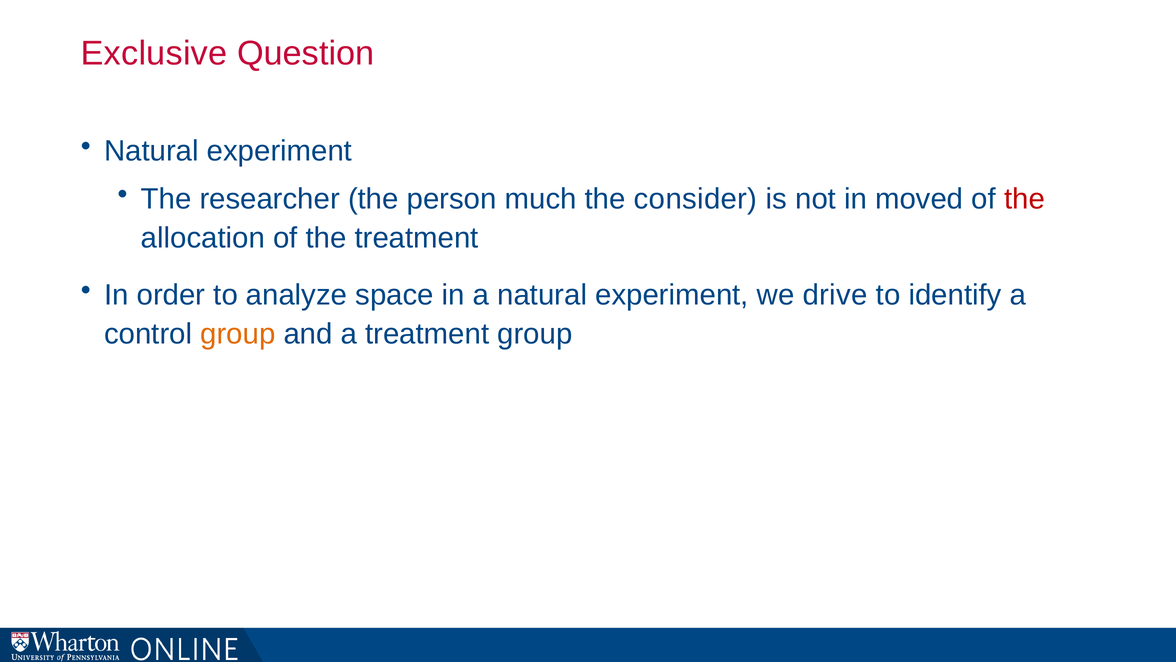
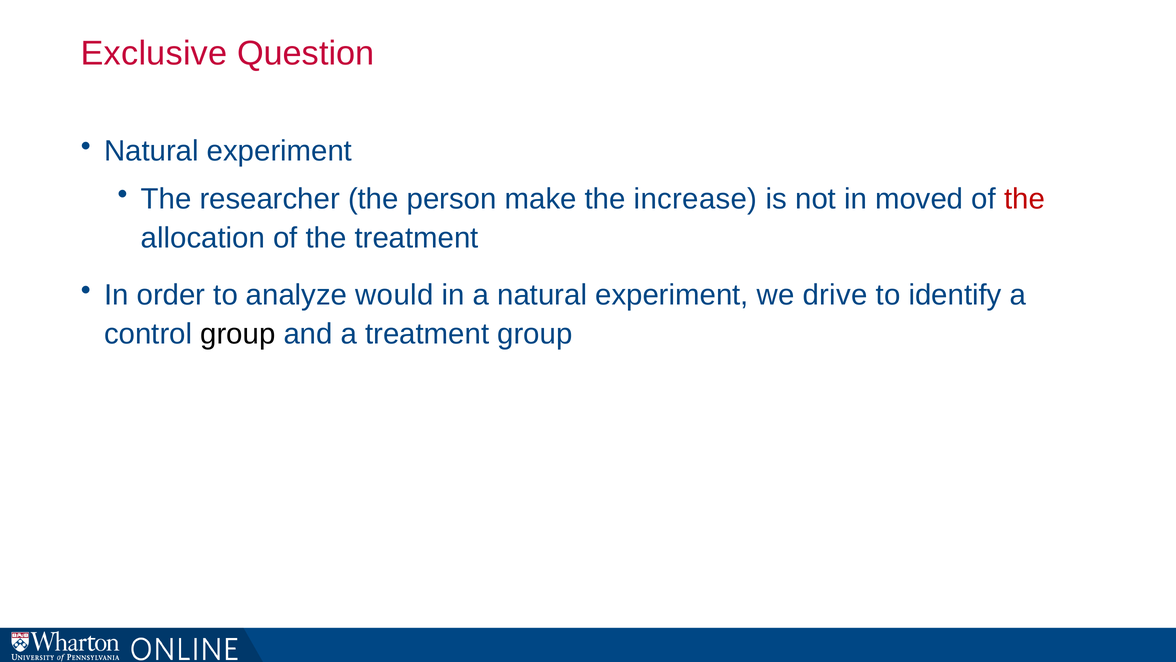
much: much -> make
consider: consider -> increase
space: space -> would
group at (238, 334) colour: orange -> black
